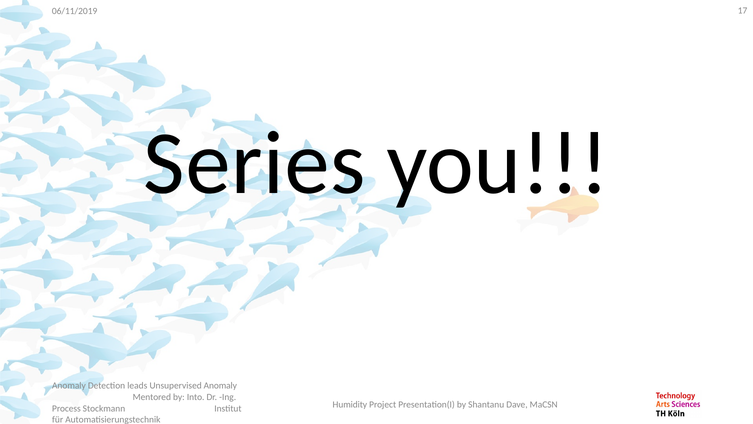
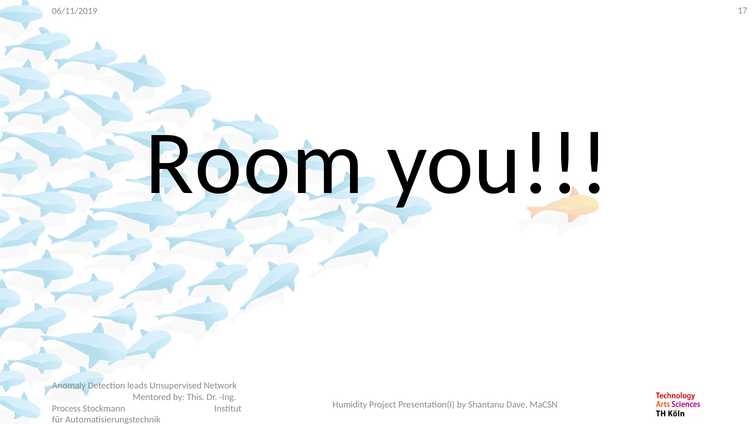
Series: Series -> Room
Unsupervised Anomaly: Anomaly -> Network
Into: Into -> This
